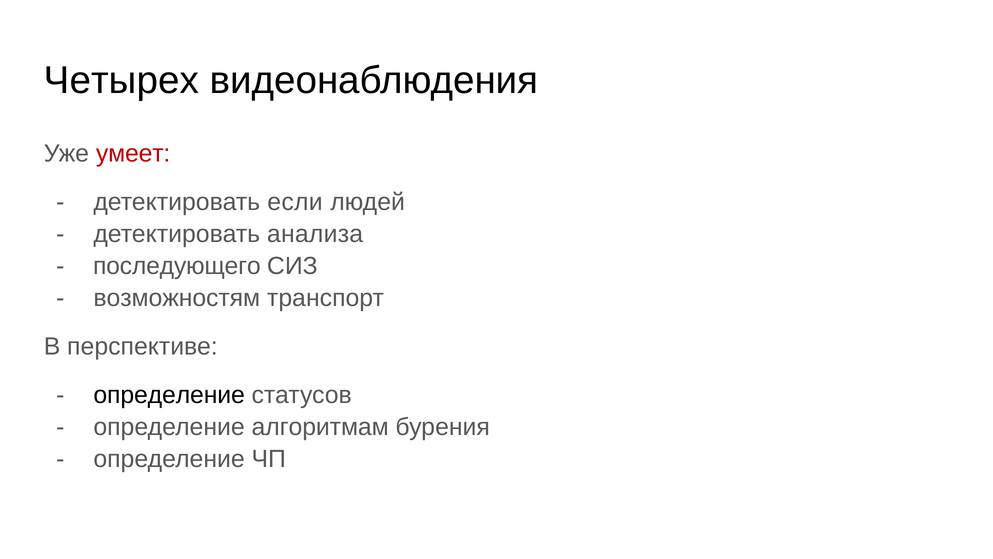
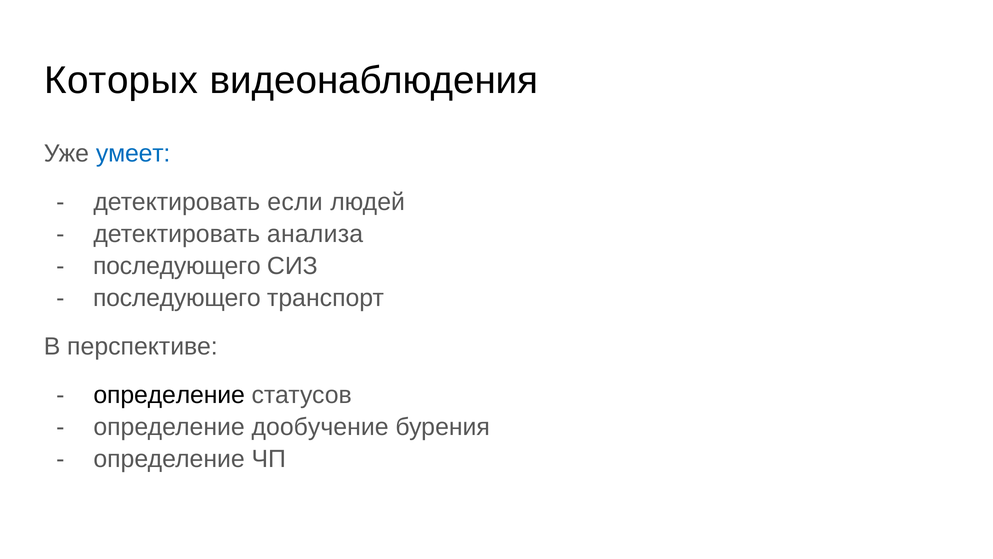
Четырех: Четырех -> Которых
умеет colour: red -> blue
возможностям at (177, 298): возможностям -> последующего
алгоритмам: алгоритмам -> дообучение
